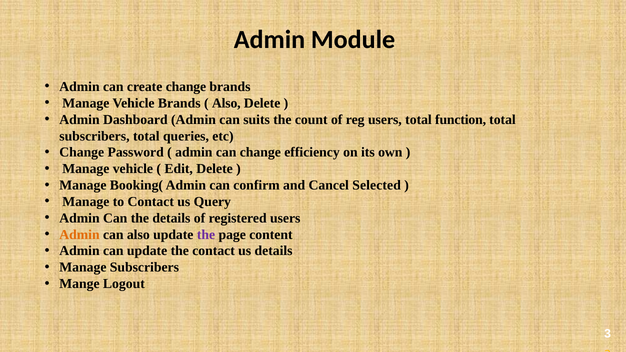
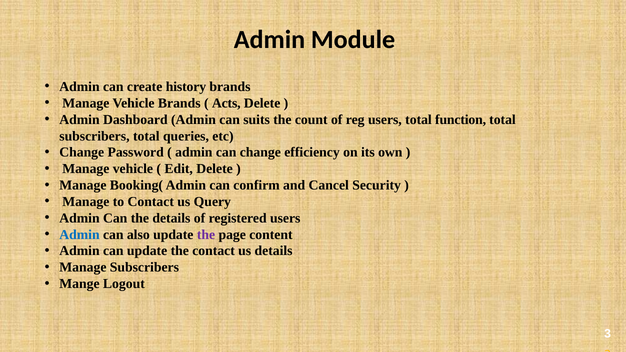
create change: change -> history
Also at (226, 103): Also -> Acts
Selected: Selected -> Security
Admin at (79, 235) colour: orange -> blue
